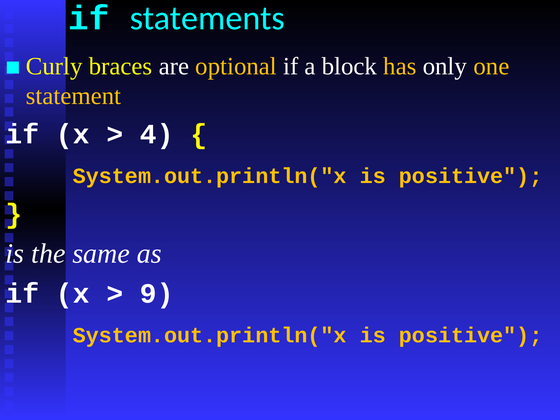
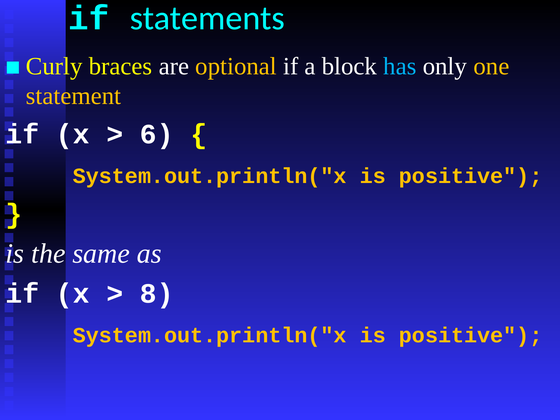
has colour: yellow -> light blue
4: 4 -> 6
9: 9 -> 8
